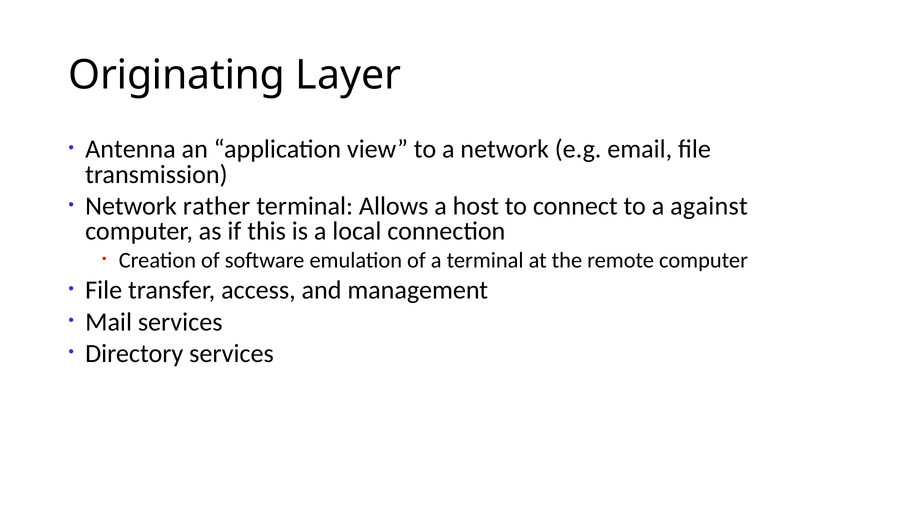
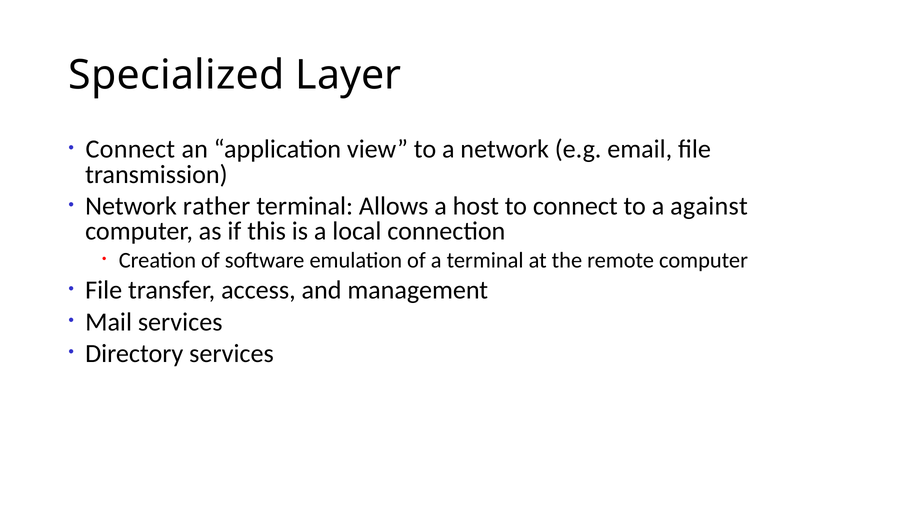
Originating: Originating -> Specialized
Antenna at (130, 149): Antenna -> Connect
